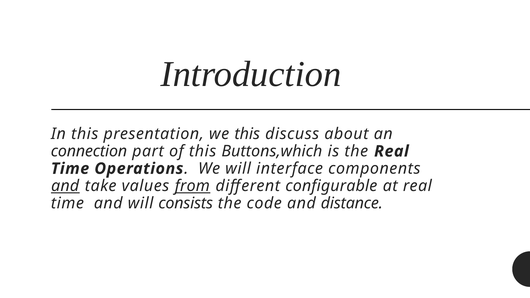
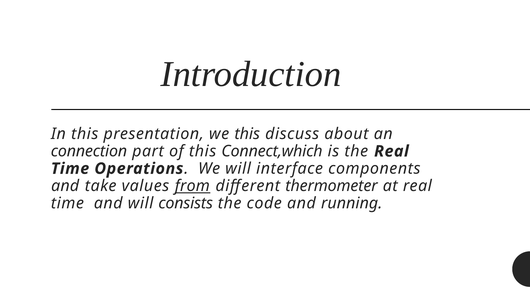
Buttons,which: Buttons,which -> Connect,which
and at (65, 186) underline: present -> none
configurable: configurable -> thermometer
distance: distance -> running
